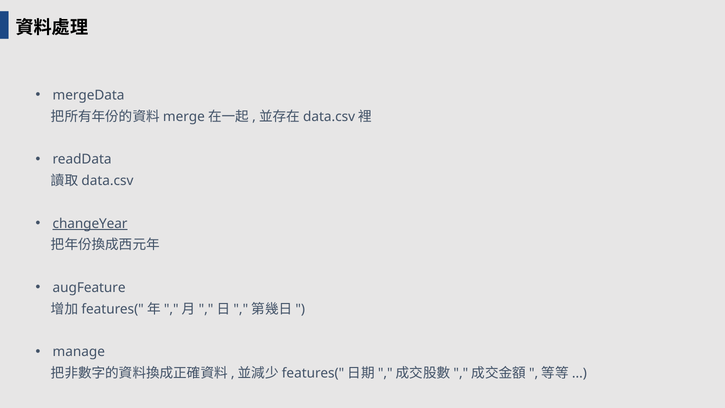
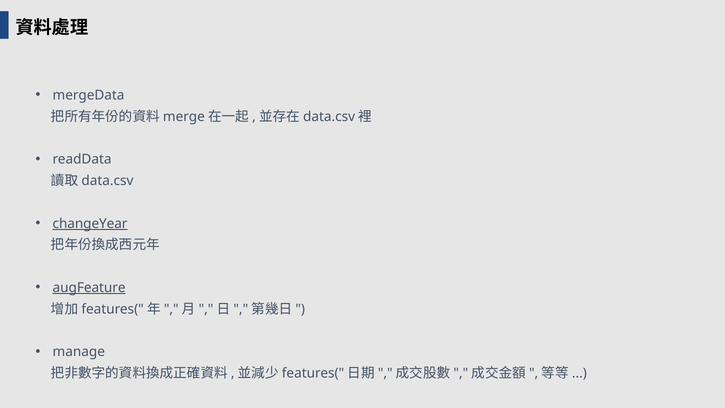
augFeature underline: none -> present
